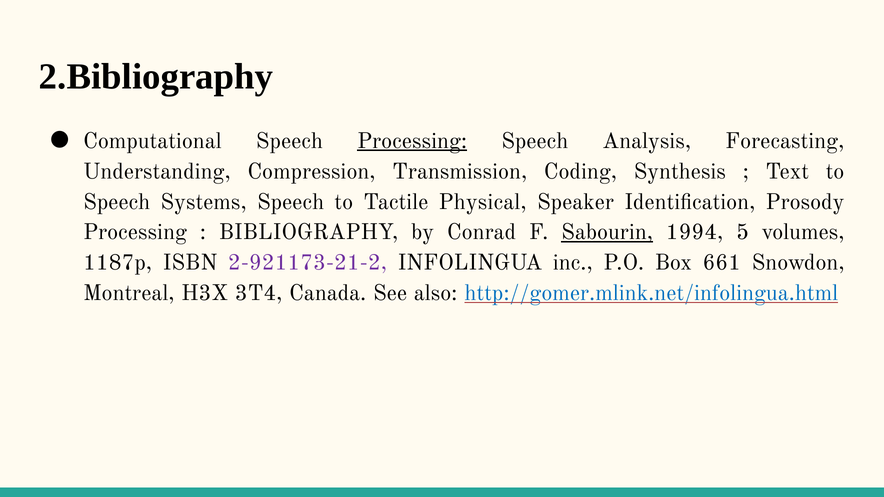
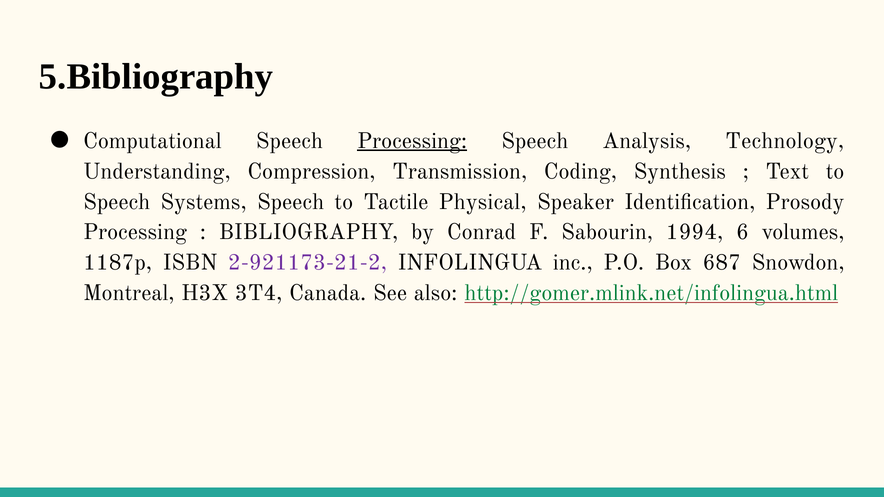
2.Bibliography: 2.Bibliography -> 5.Bibliography
Forecasting: Forecasting -> Technology
Sabourin underline: present -> none
5: 5 -> 6
661: 661 -> 687
http://gomer.mlink.net/infolingua.html colour: blue -> green
